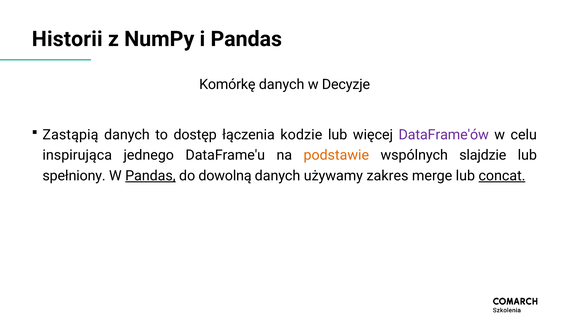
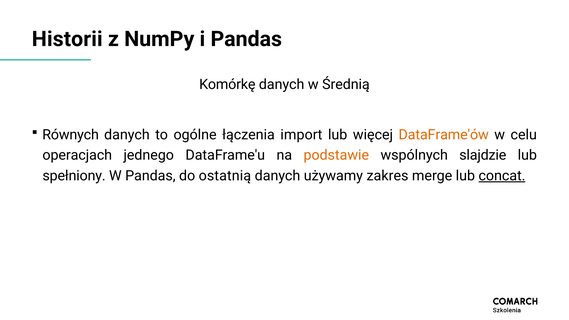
Decyzje: Decyzje -> Średnią
Zastąpią: Zastąpią -> Równych
dostęp: dostęp -> ogólne
kodzie: kodzie -> import
DataFrame'ów colour: purple -> orange
inspirująca: inspirująca -> operacjach
Pandas at (150, 176) underline: present -> none
dowolną: dowolną -> ostatnią
